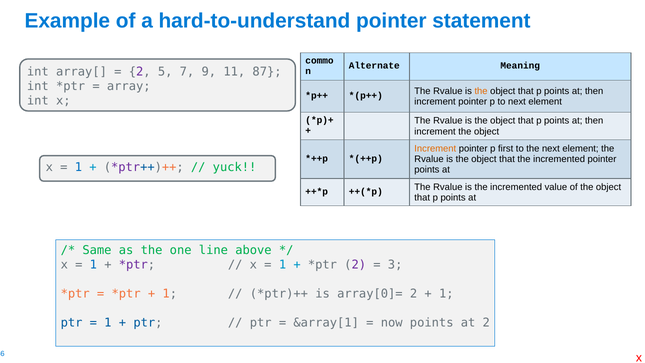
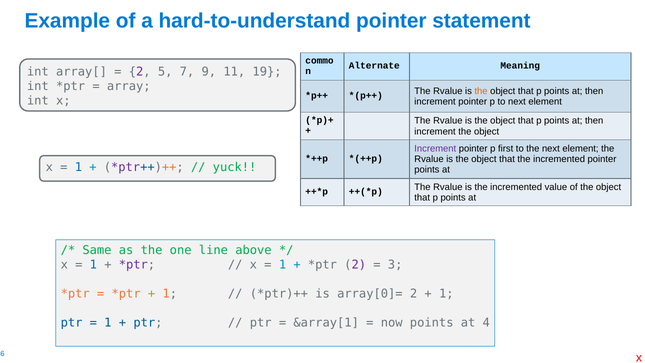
87: 87 -> 19
Increment at (435, 149) colour: orange -> purple
at 2: 2 -> 4
